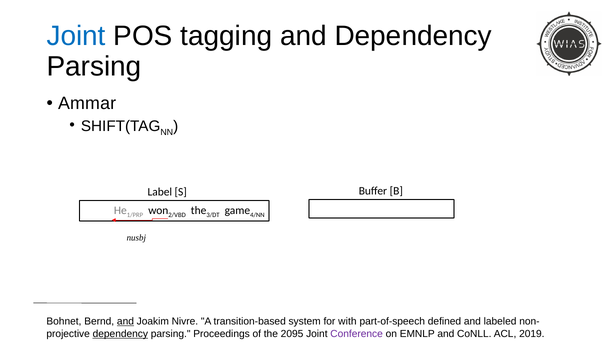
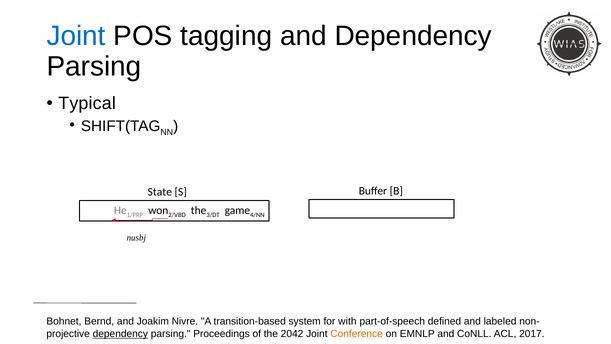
Ammar: Ammar -> Typical
Label: Label -> State
and at (125, 321) underline: present -> none
2095: 2095 -> 2042
Conference colour: purple -> orange
2019: 2019 -> 2017
